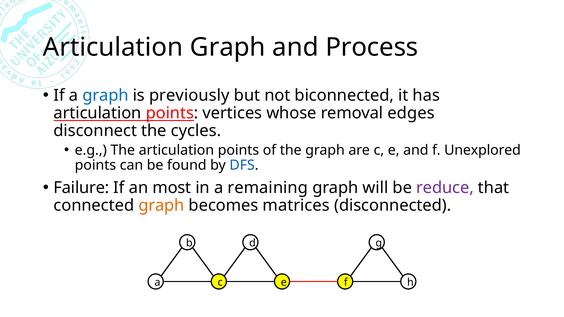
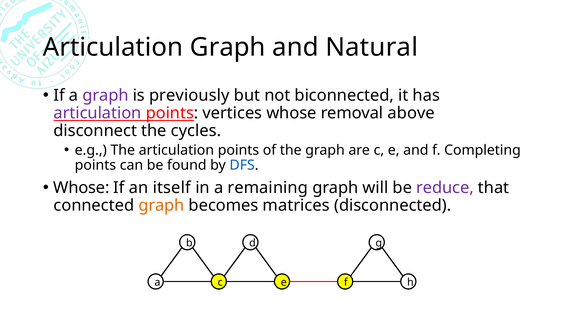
Process: Process -> Natural
graph at (106, 95) colour: blue -> purple
articulation at (98, 113) colour: black -> purple
edges: edges -> above
Unexplored: Unexplored -> Completing
Failure at (81, 188): Failure -> Whose
most: most -> itself
